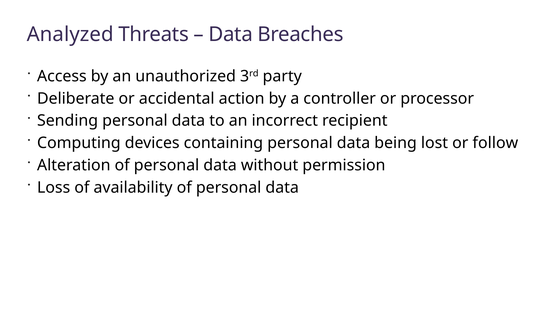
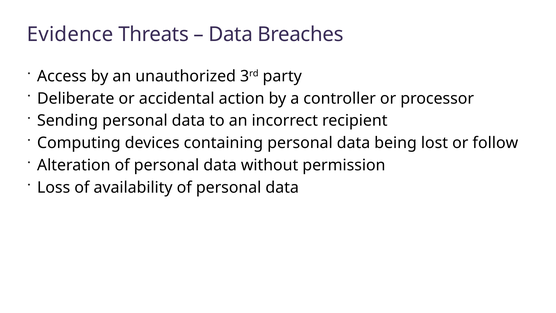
Analyzed: Analyzed -> Evidence
